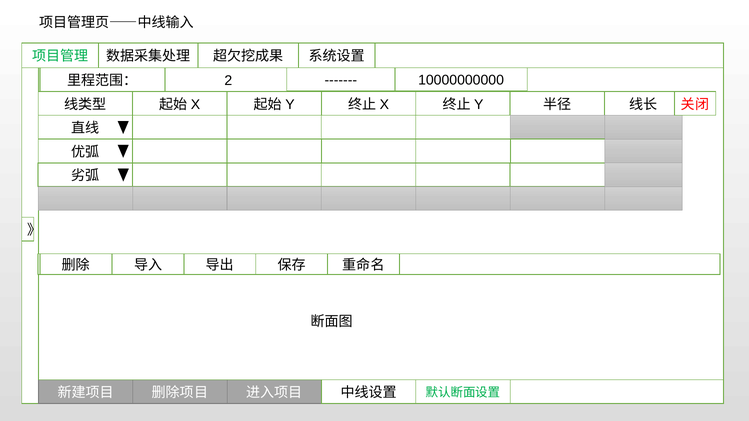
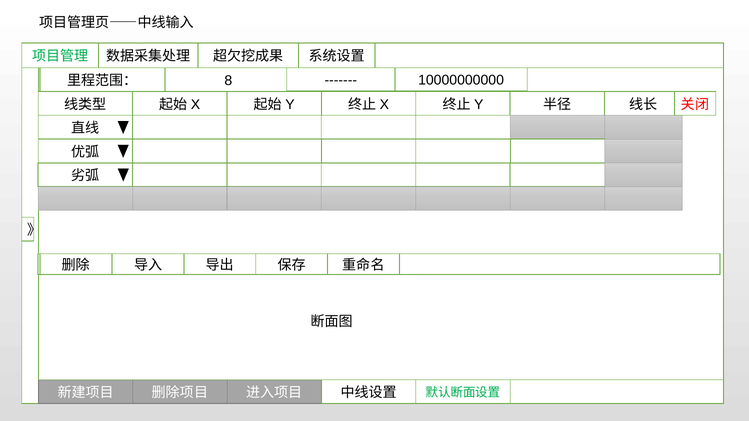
2: 2 -> 8
